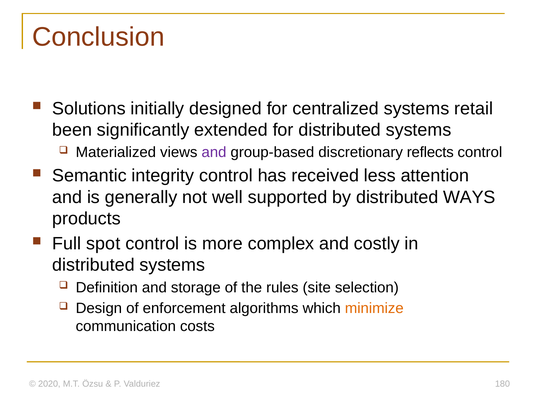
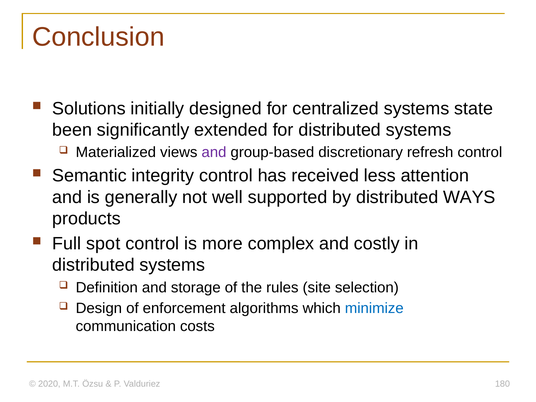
retail: retail -> state
reflects: reflects -> refresh
minimize colour: orange -> blue
